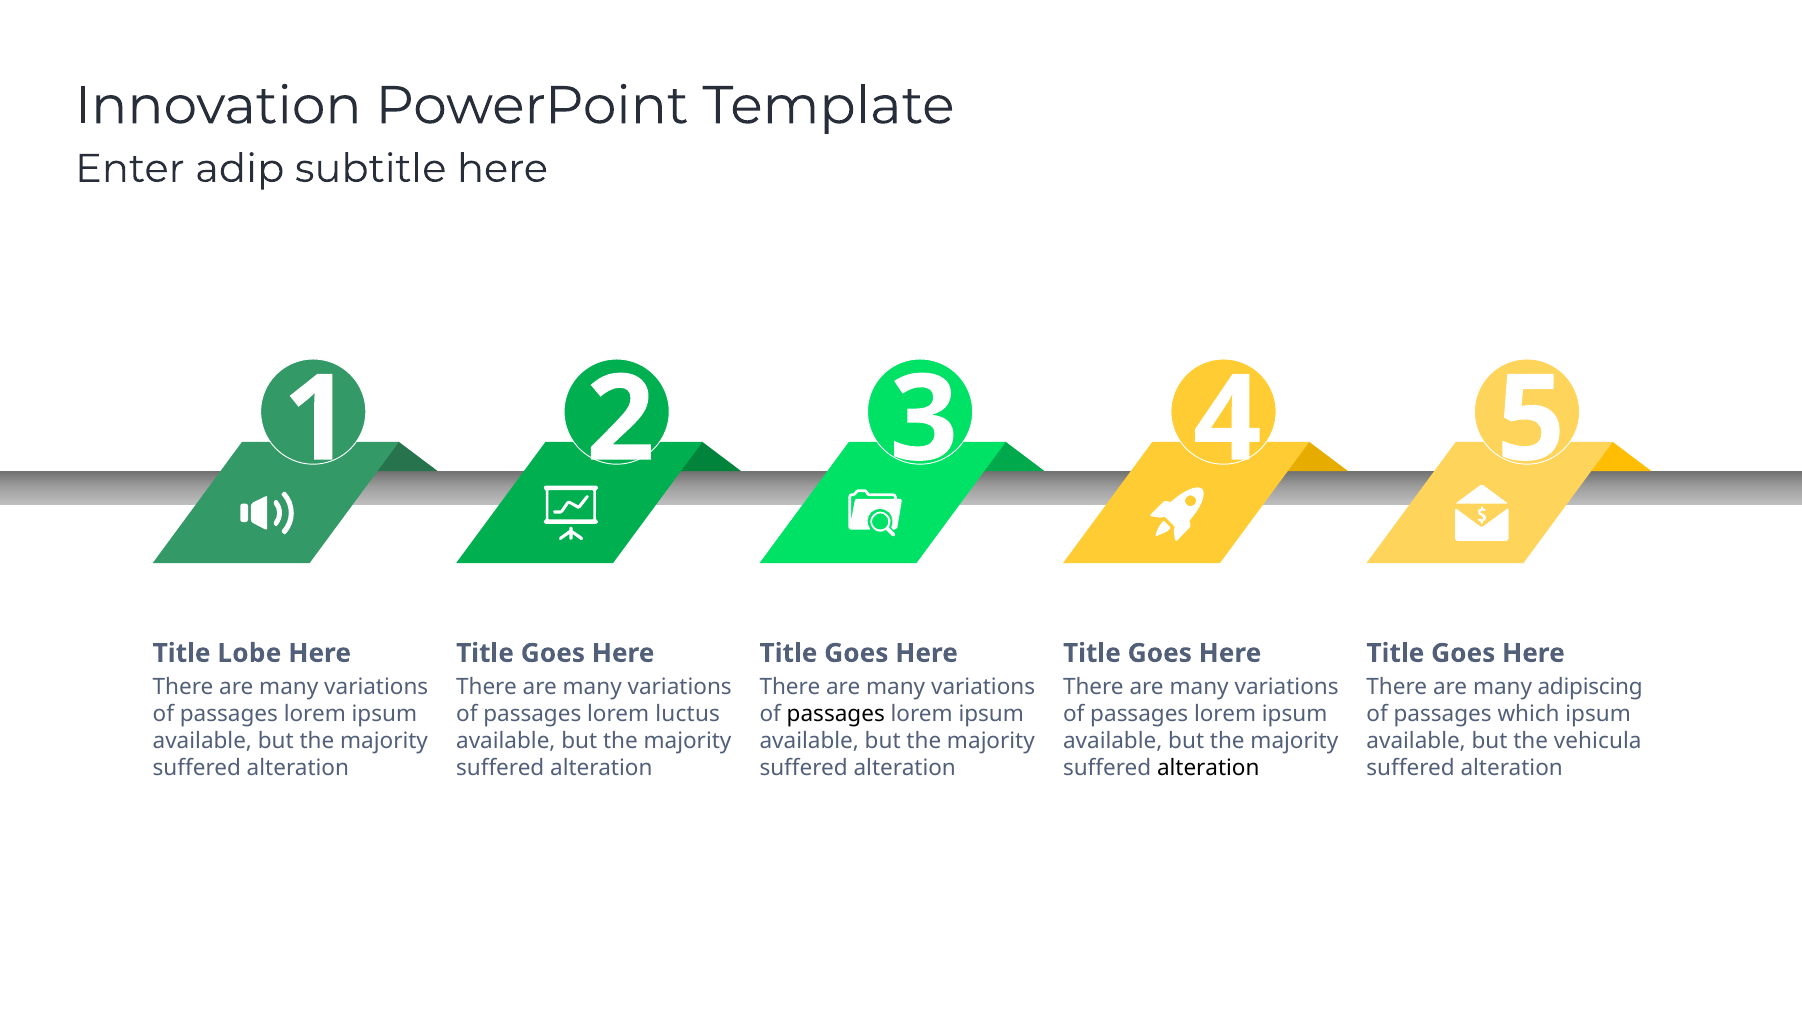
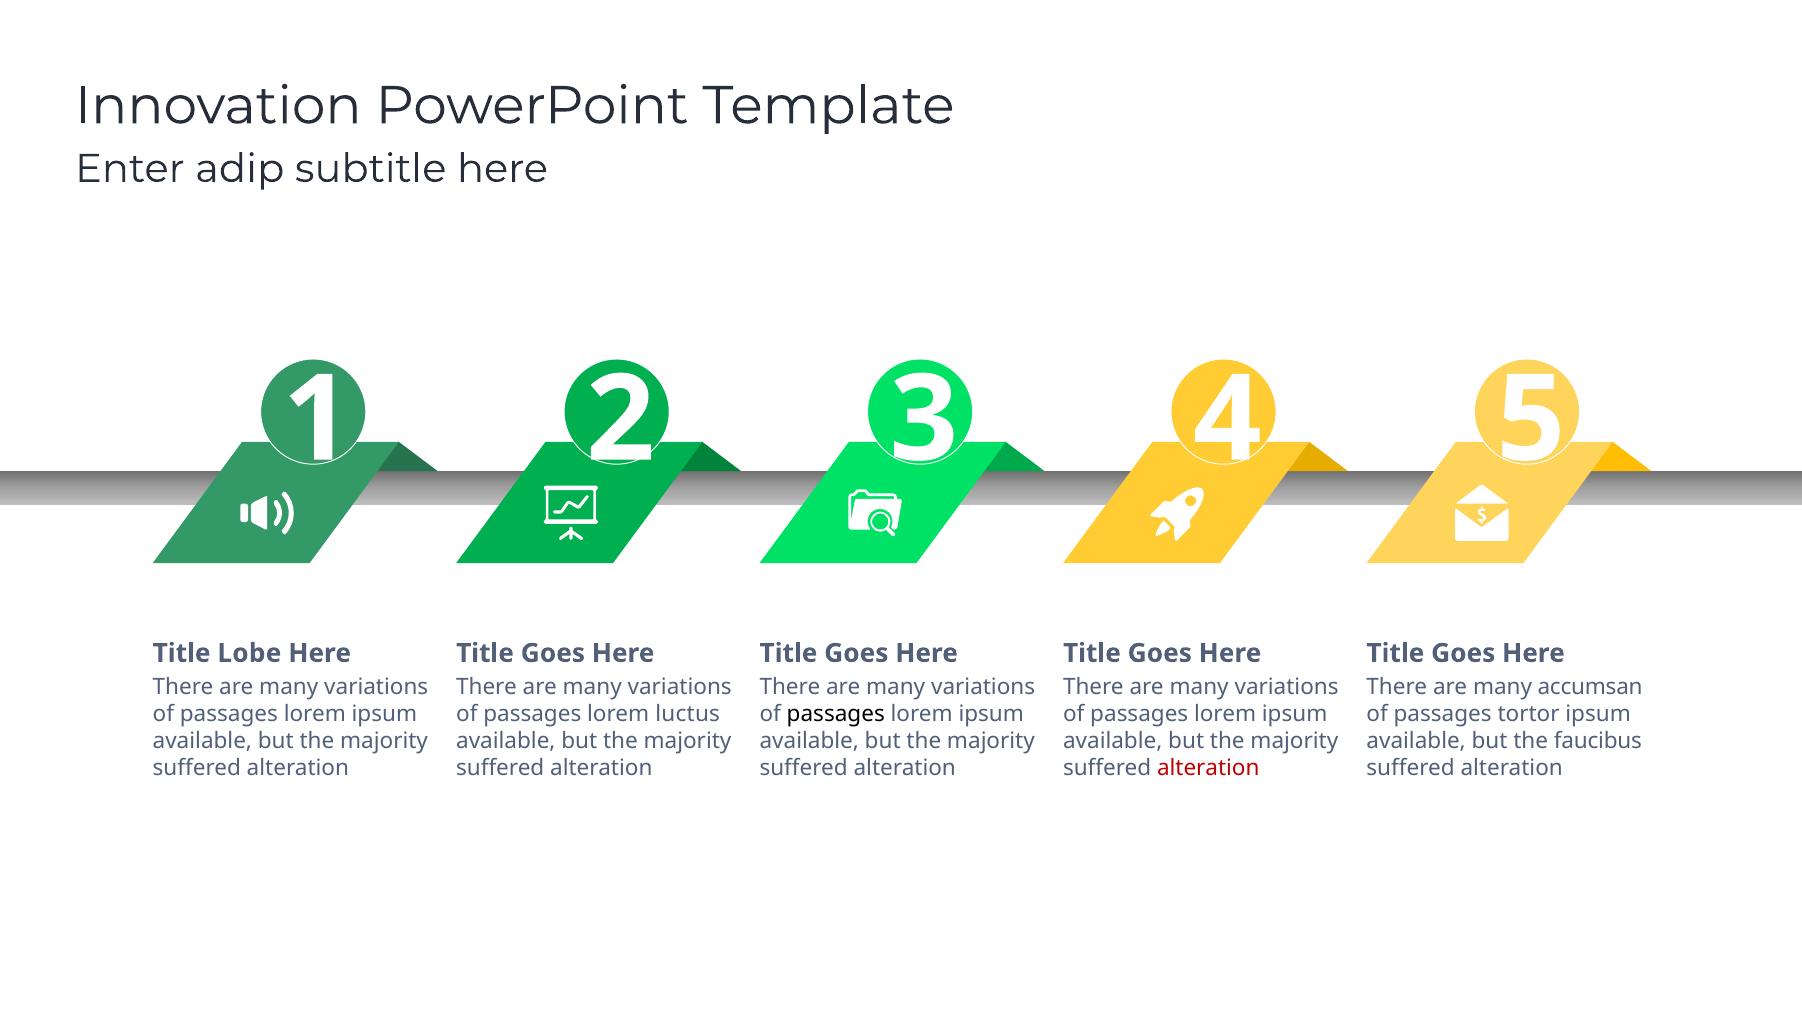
adipiscing: adipiscing -> accumsan
which: which -> tortor
vehicula: vehicula -> faucibus
alteration at (1208, 768) colour: black -> red
